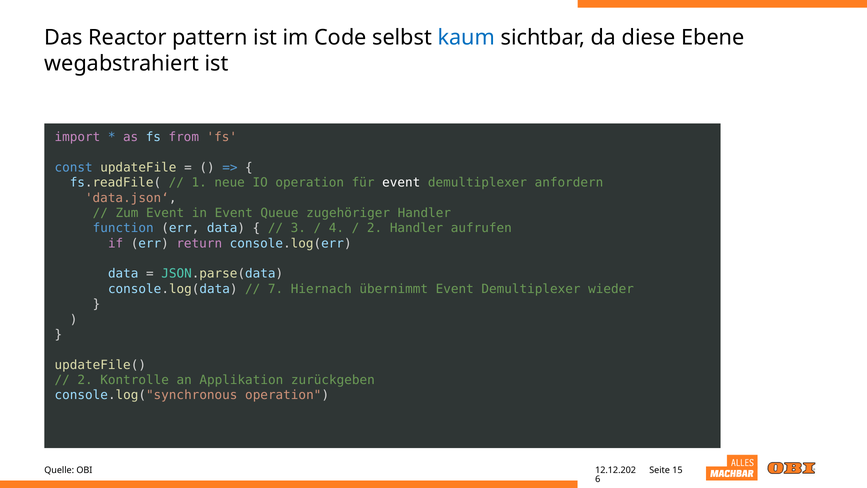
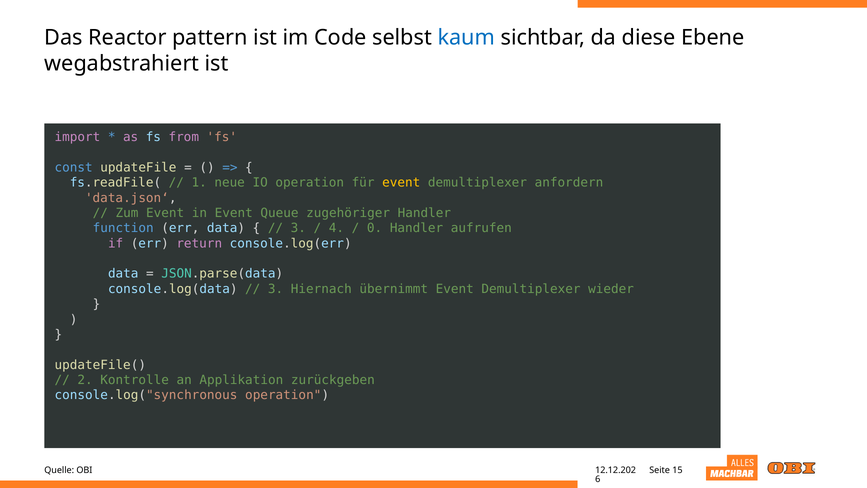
event at (401, 183) colour: white -> yellow
2 at (375, 228): 2 -> 0
7 at (276, 289): 7 -> 3
